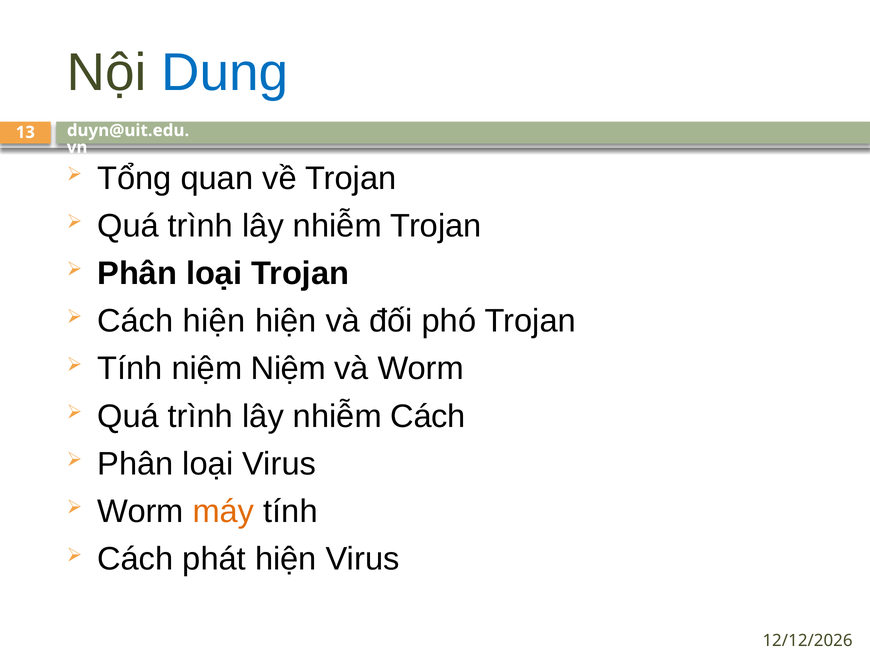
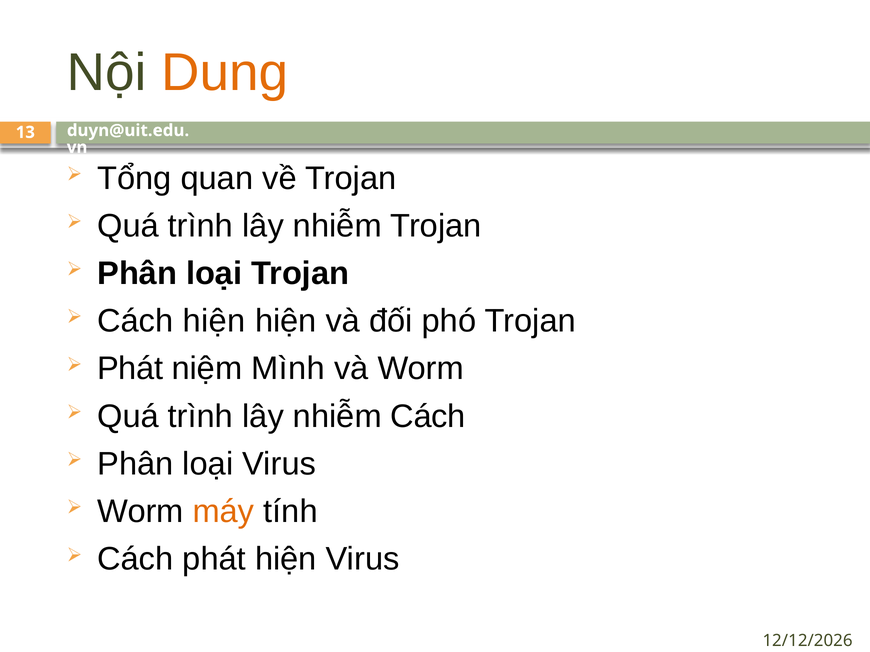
Dung colour: blue -> orange
Tính at (130, 369): Tính -> Phát
niệm Niệm: Niệm -> Mình
